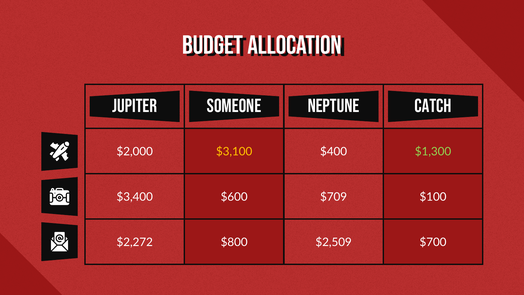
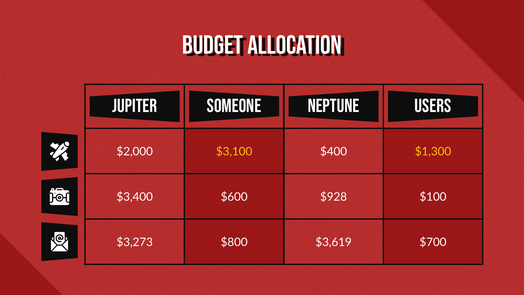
CATCH: CATCH -> USERS
$1,300 colour: light green -> yellow
$709: $709 -> $928
$2,272: $2,272 -> $3,273
$2,509: $2,509 -> $3,619
